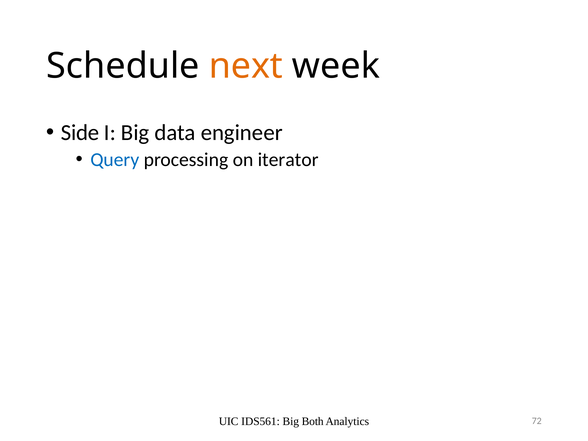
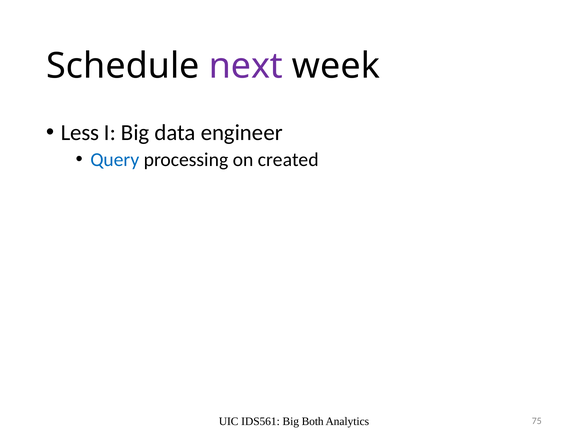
next colour: orange -> purple
Side: Side -> Less
iterator: iterator -> created
72: 72 -> 75
